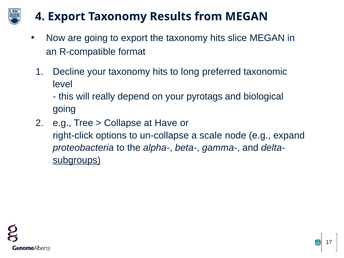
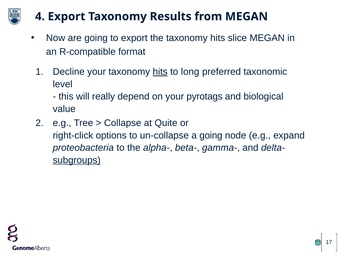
hits at (160, 72) underline: none -> present
going at (64, 109): going -> value
Have: Have -> Quite
a scale: scale -> going
